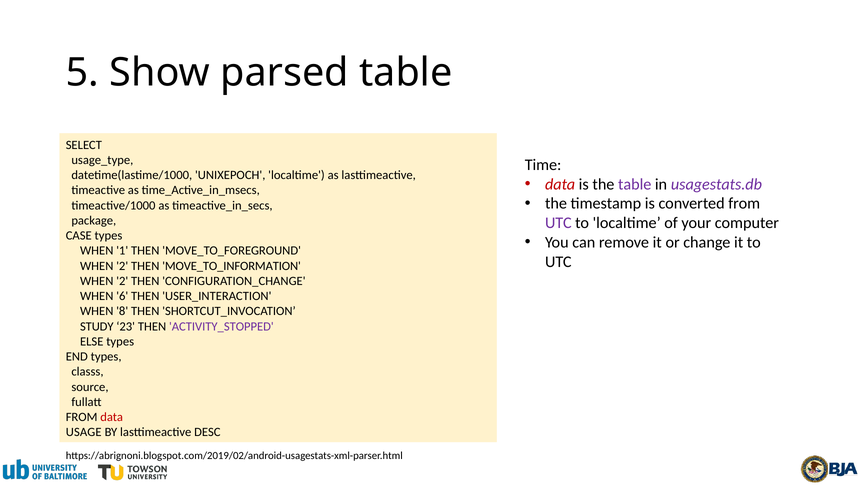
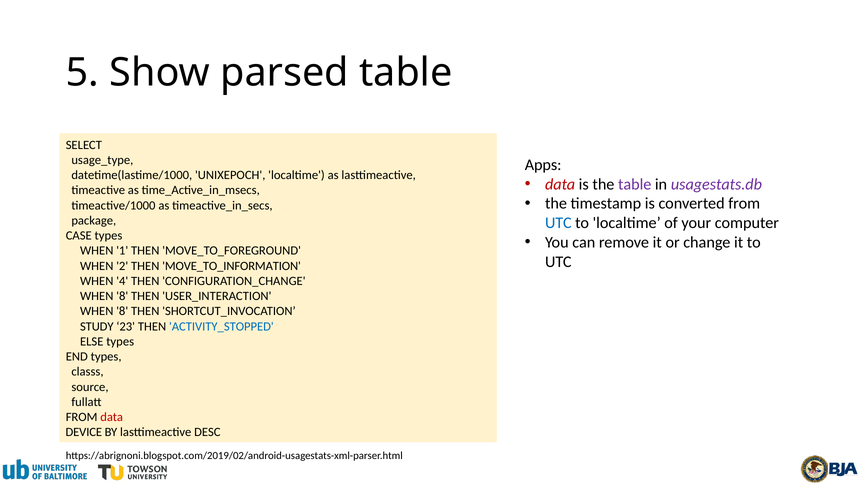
Time: Time -> Apps
UTC at (558, 223) colour: purple -> blue
2 at (122, 281): 2 -> 4
6 at (122, 296): 6 -> 8
ACTIVITY_STOPPED colour: purple -> blue
USAGE: USAGE -> DEVICE
